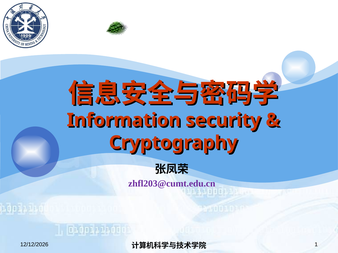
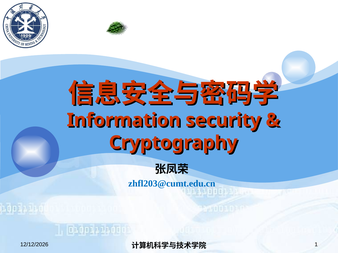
zhfl203@cumt.edu.cn colour: purple -> blue
